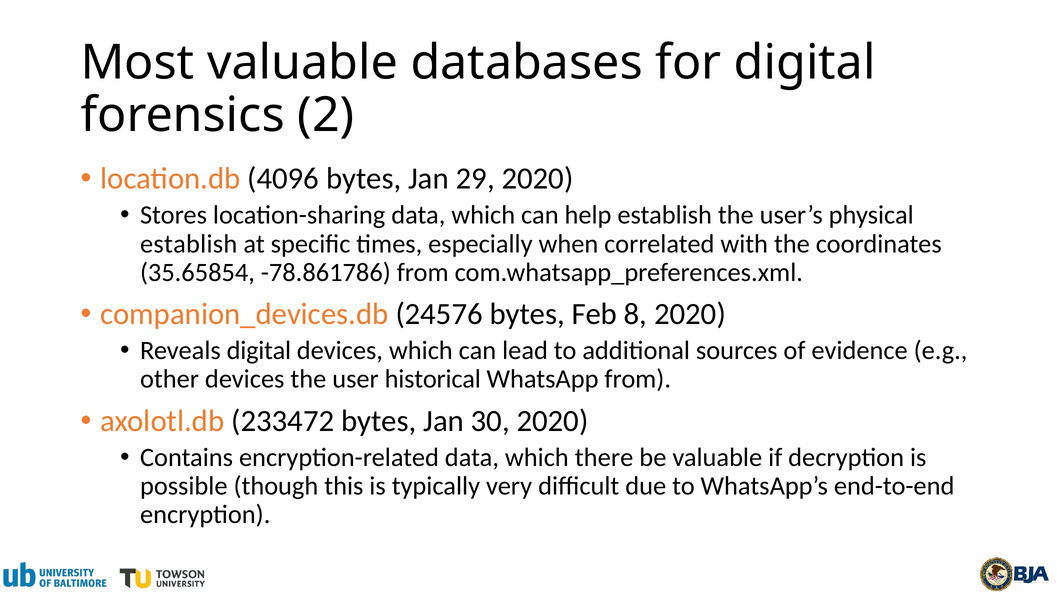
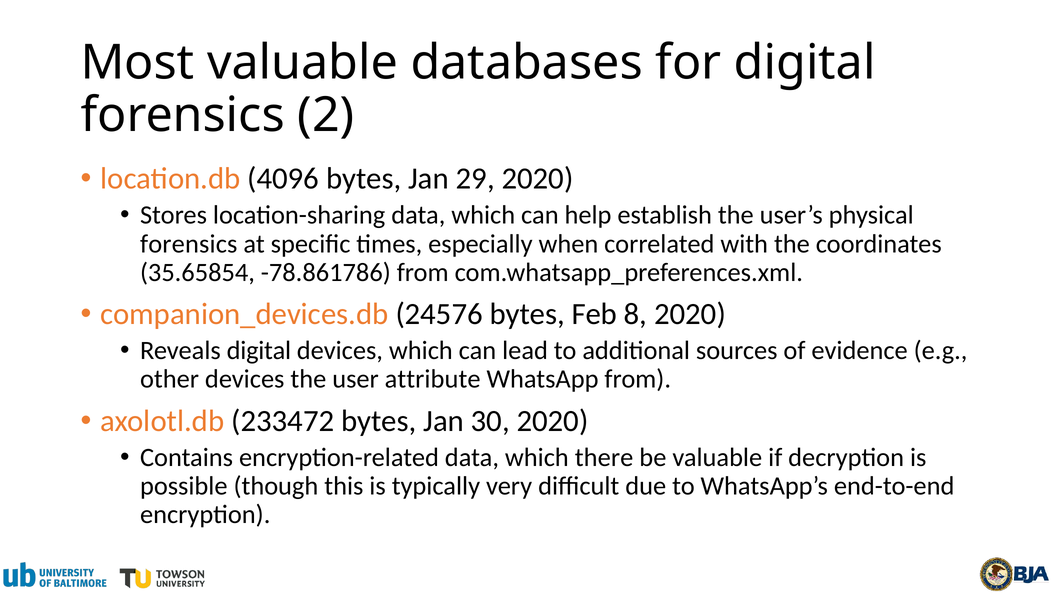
establish at (189, 244): establish -> forensics
historical: historical -> attribute
